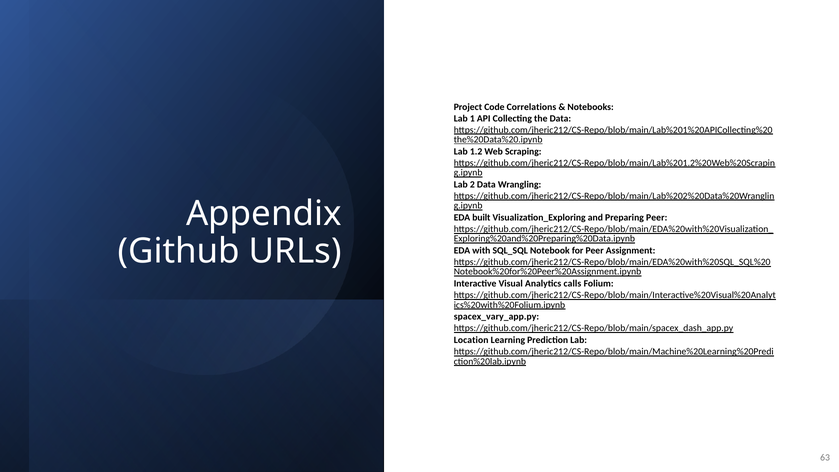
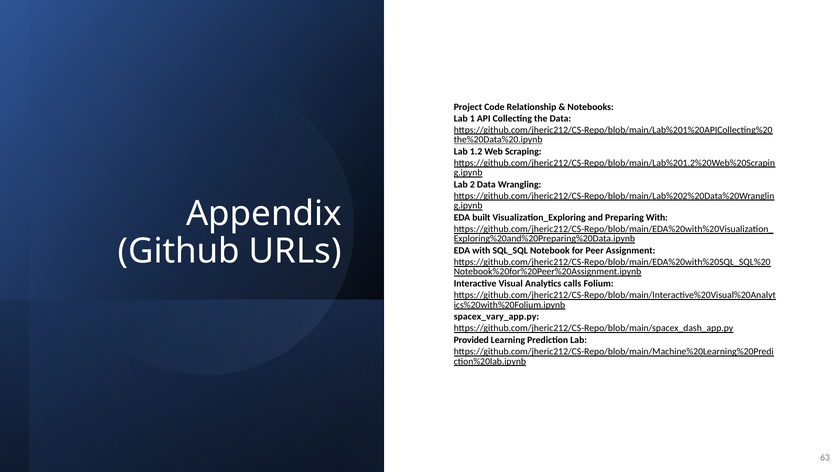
Correlations: Correlations -> Relationship
Preparing Peer: Peer -> With
Location: Location -> Provided
